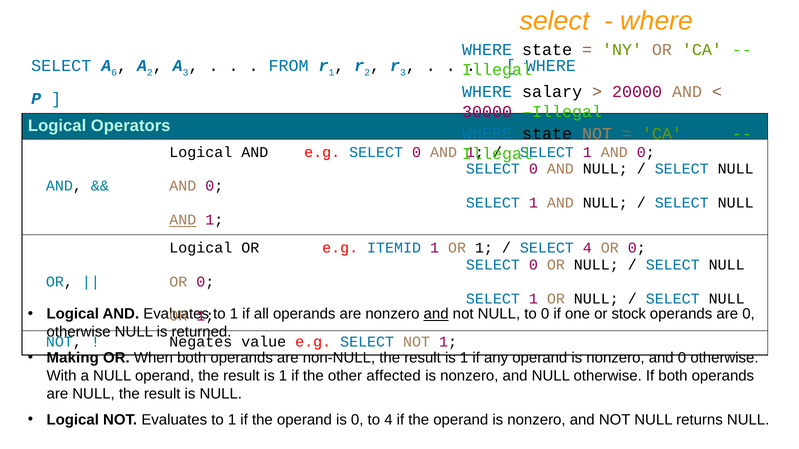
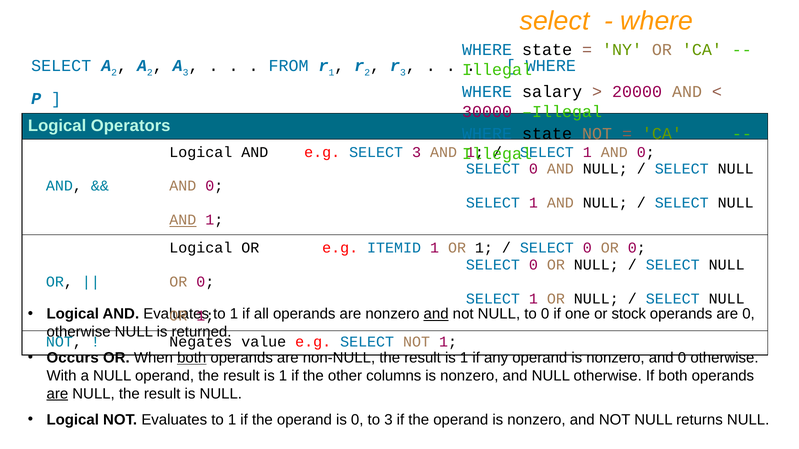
SELECT A 6: 6 -> 2
e.g SELECT 0: 0 -> 3
4 at (587, 248): 4 -> 0
Making: Making -> Occurs
both at (192, 358) underline: none -> present
affected: affected -> columns
are at (57, 394) underline: none -> present
to 4: 4 -> 3
